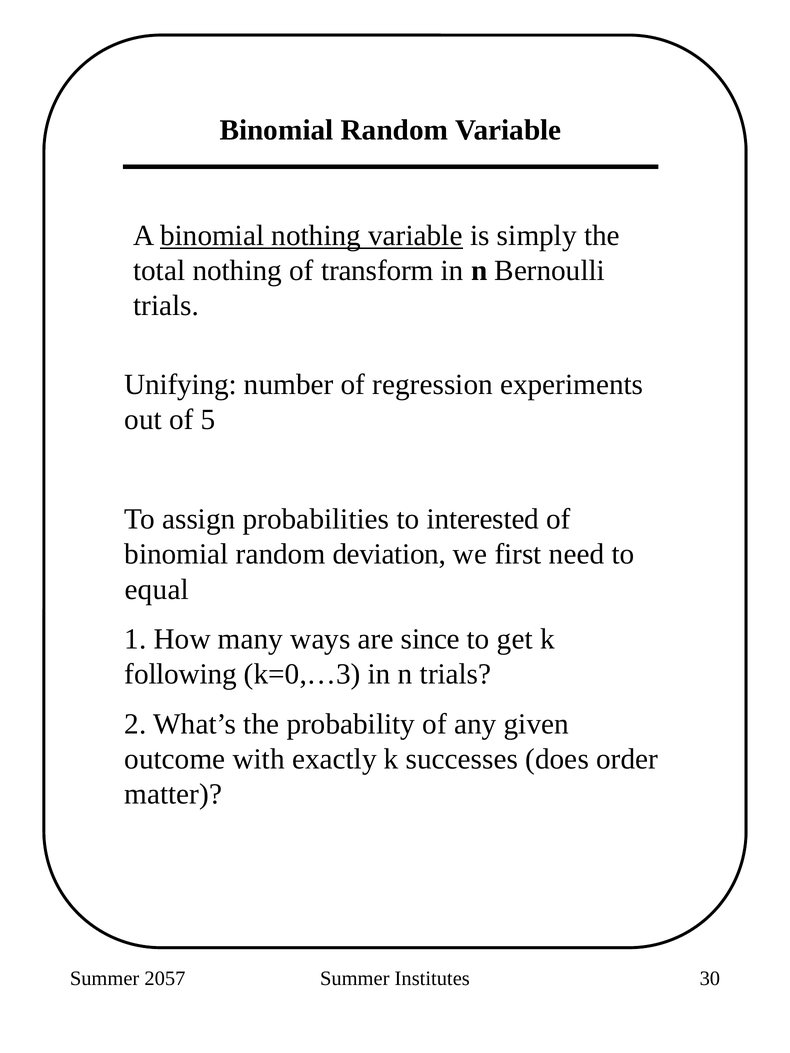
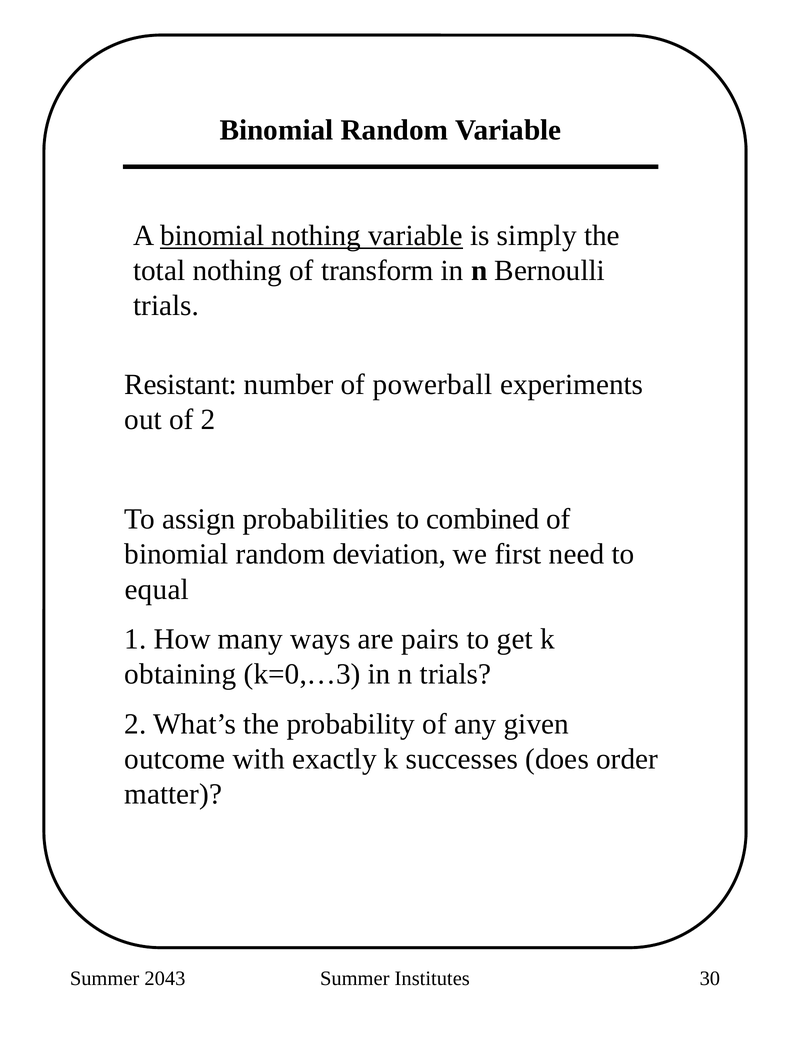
Unifying: Unifying -> Resistant
regression: regression -> powerball
of 5: 5 -> 2
interested: interested -> combined
since: since -> pairs
following: following -> obtaining
2057: 2057 -> 2043
